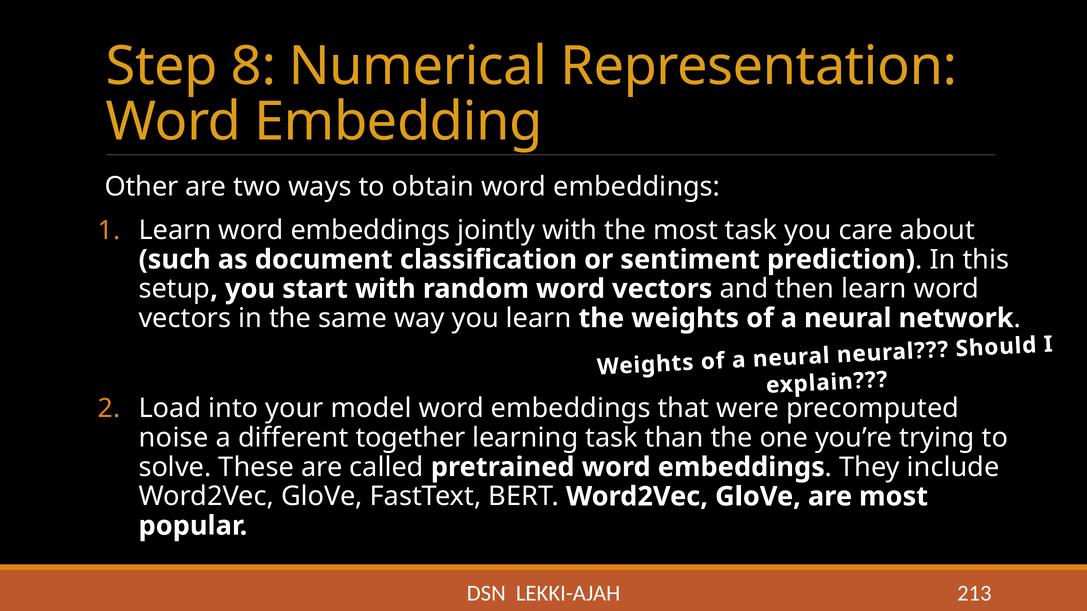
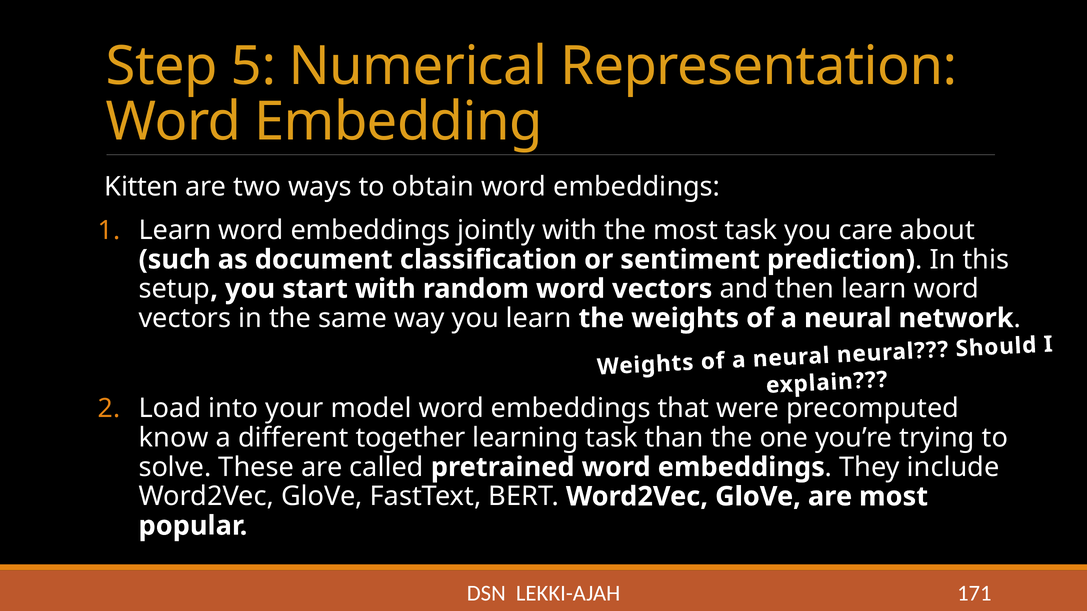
8: 8 -> 5
Other: Other -> Kitten
noise: noise -> know
213: 213 -> 171
